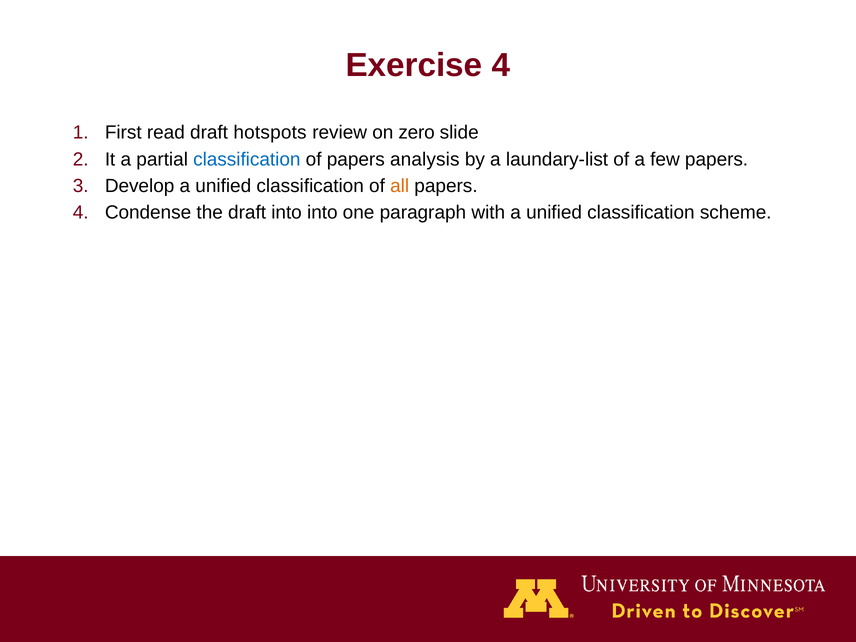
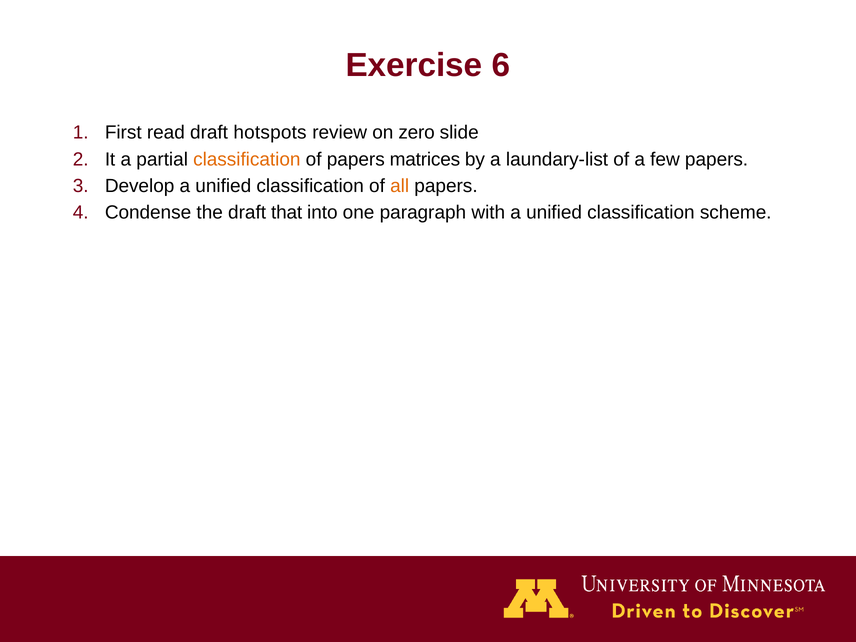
Exercise 4: 4 -> 6
classification at (247, 159) colour: blue -> orange
analysis: analysis -> matrices
draft into: into -> that
